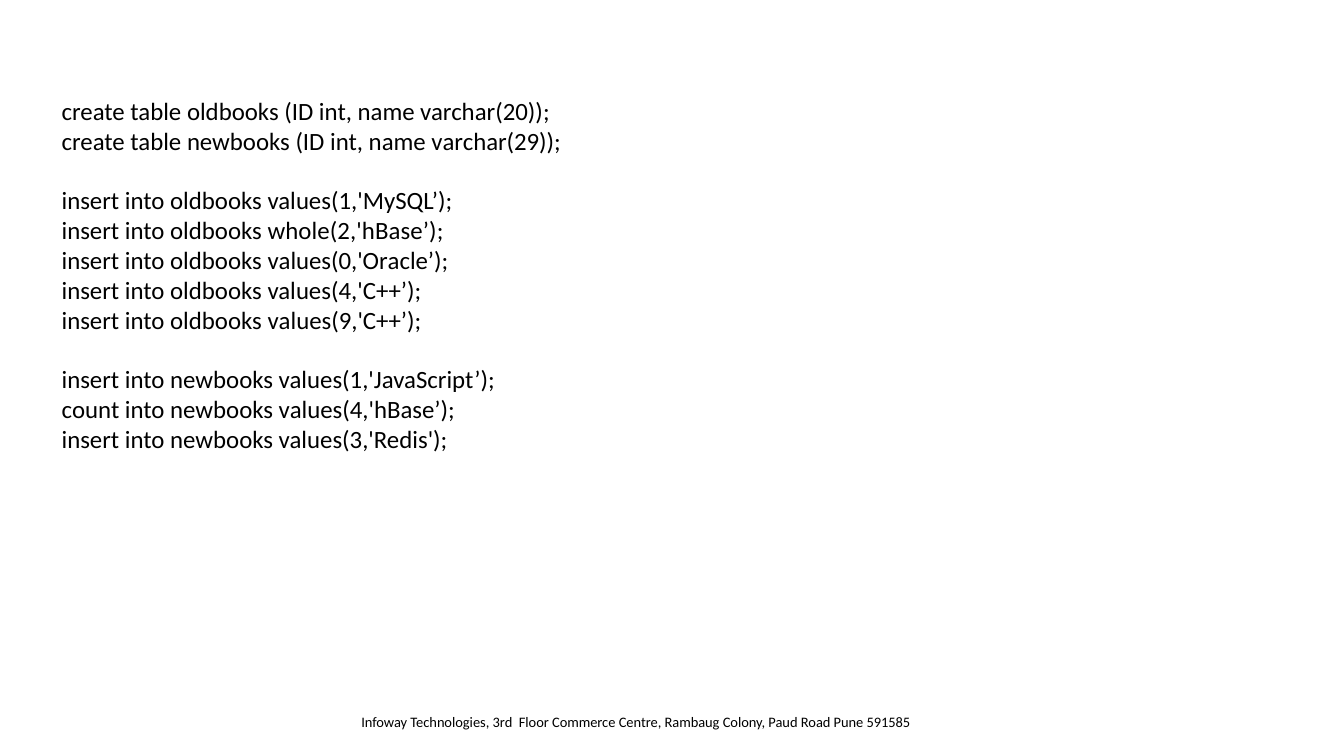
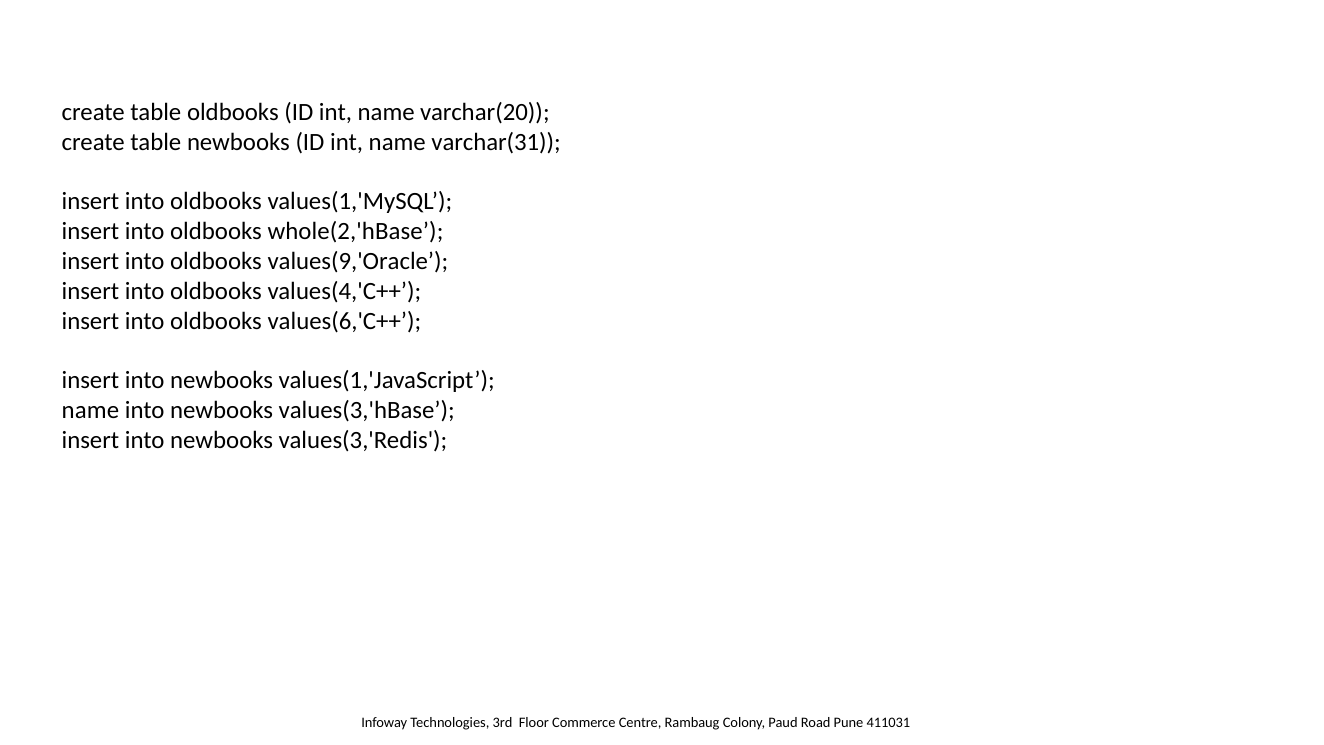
varchar(29: varchar(29 -> varchar(31
values(0,'Oracle: values(0,'Oracle -> values(9,'Oracle
values(9,'C++: values(9,'C++ -> values(6,'C++
count at (91, 410): count -> name
values(4,'hBase: values(4,'hBase -> values(3,'hBase
591585: 591585 -> 411031
